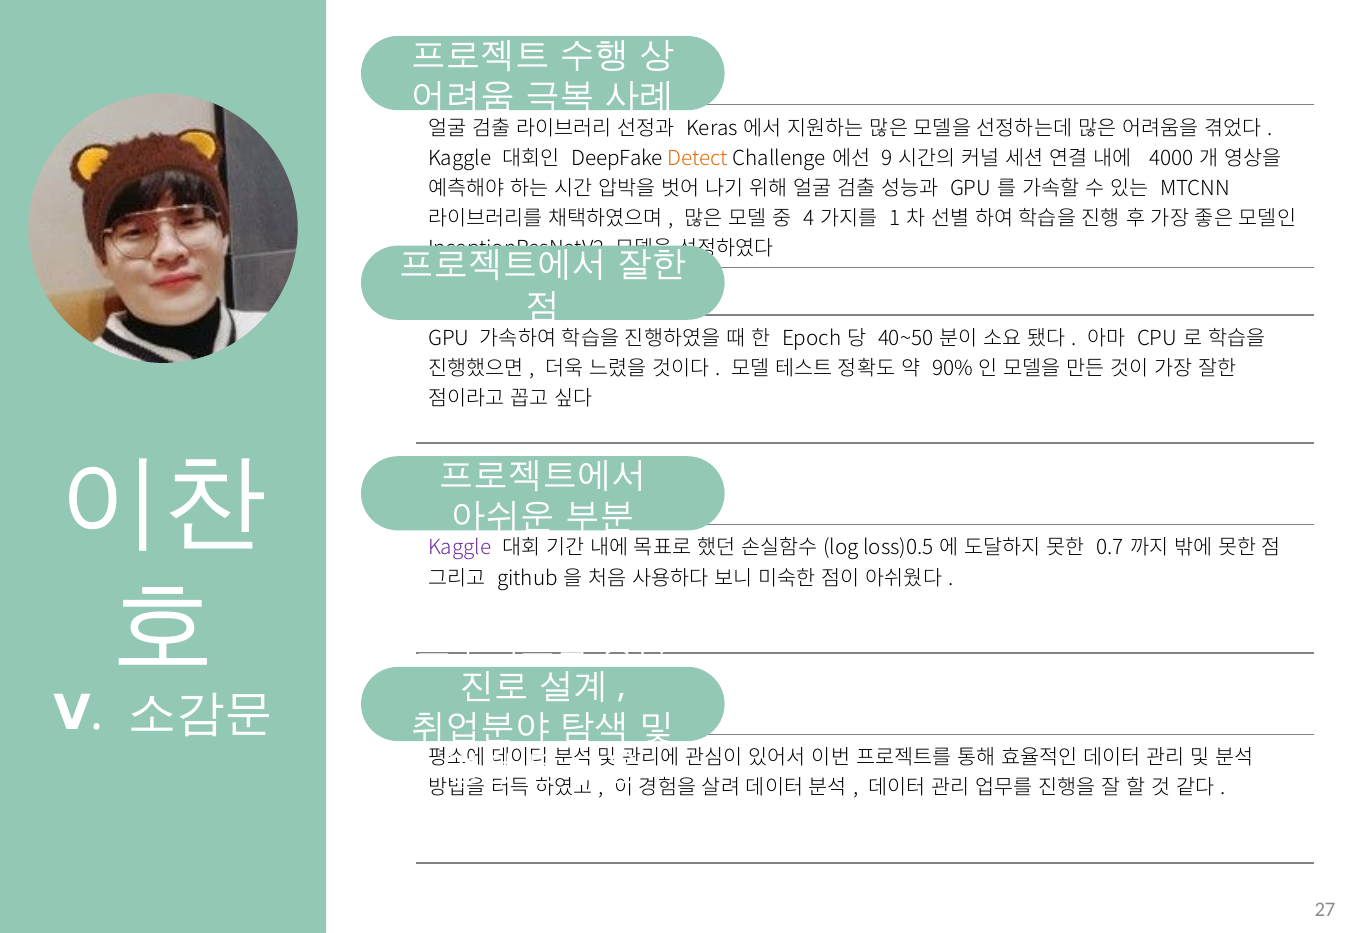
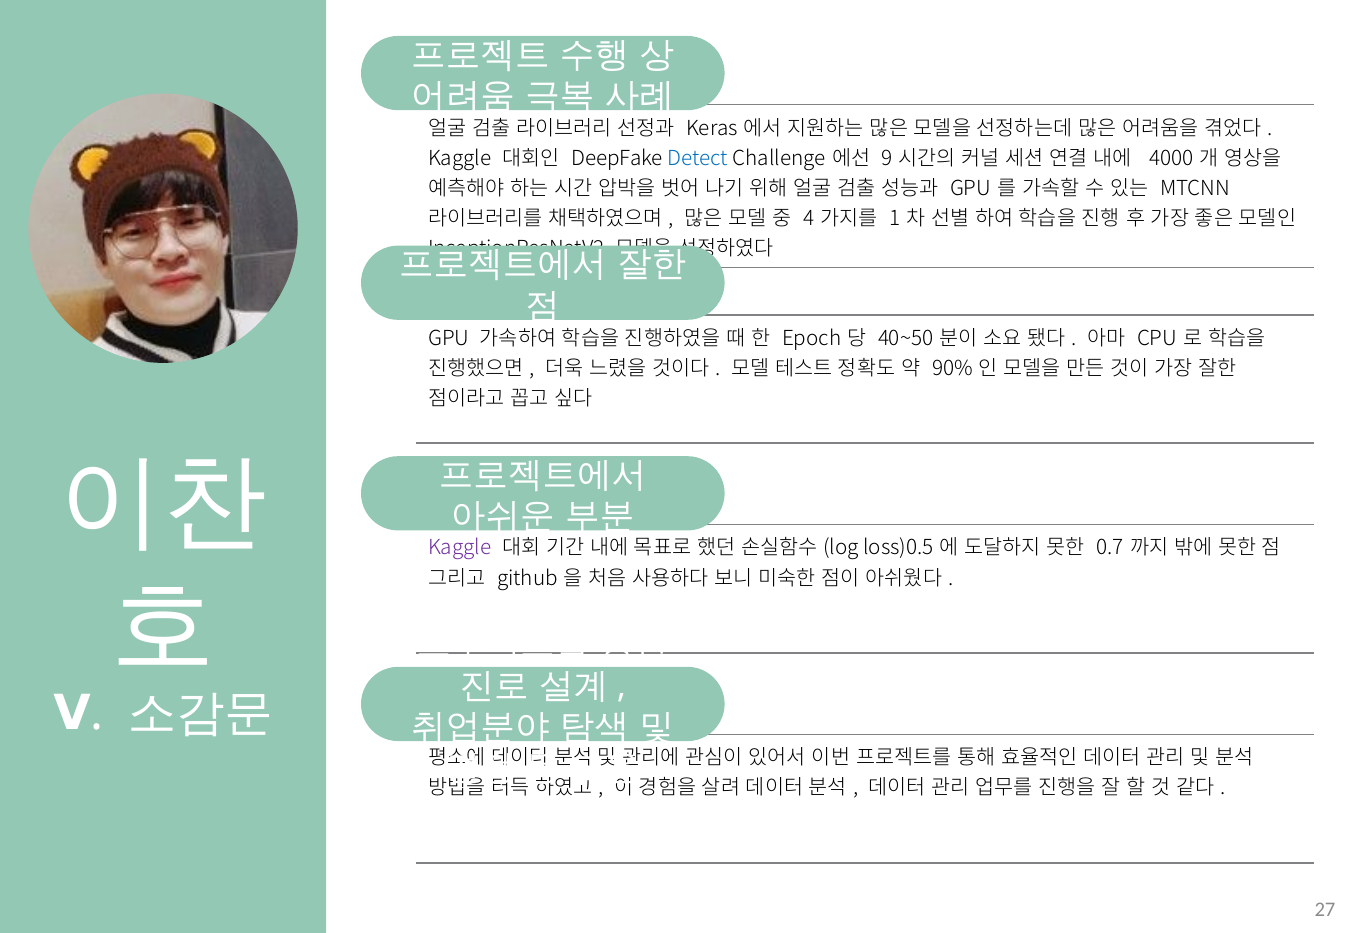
Detect colour: orange -> blue
